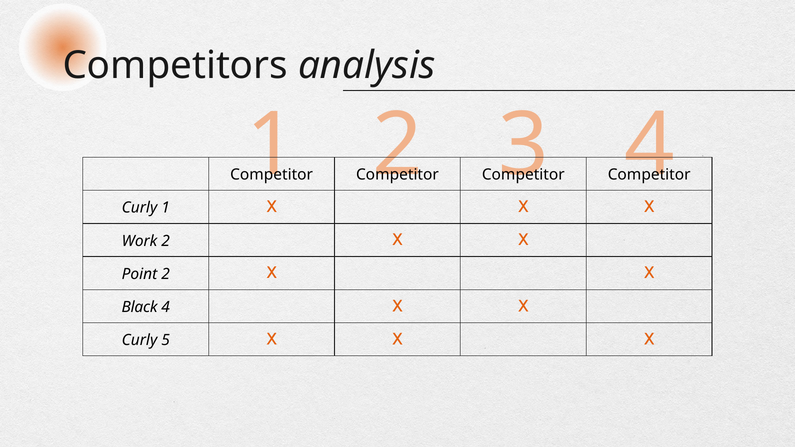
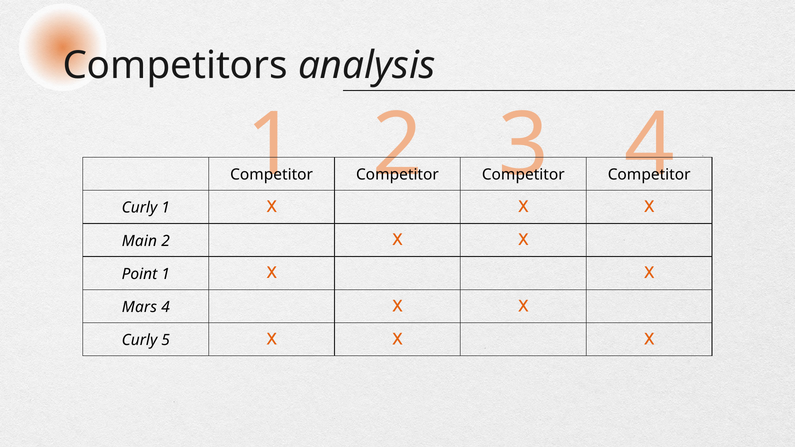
Work: Work -> Main
Point 2: 2 -> 1
Black: Black -> Mars
